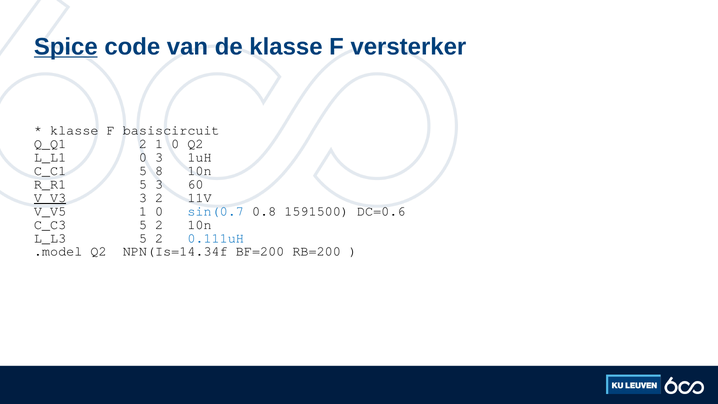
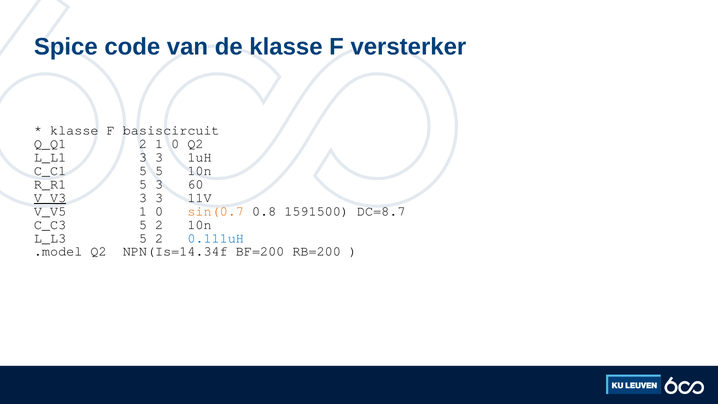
Spice underline: present -> none
L_L1 0: 0 -> 3
5 8: 8 -> 5
2 at (159, 198): 2 -> 3
sin(0.7 colour: blue -> orange
DC=0.6: DC=0.6 -> DC=8.7
